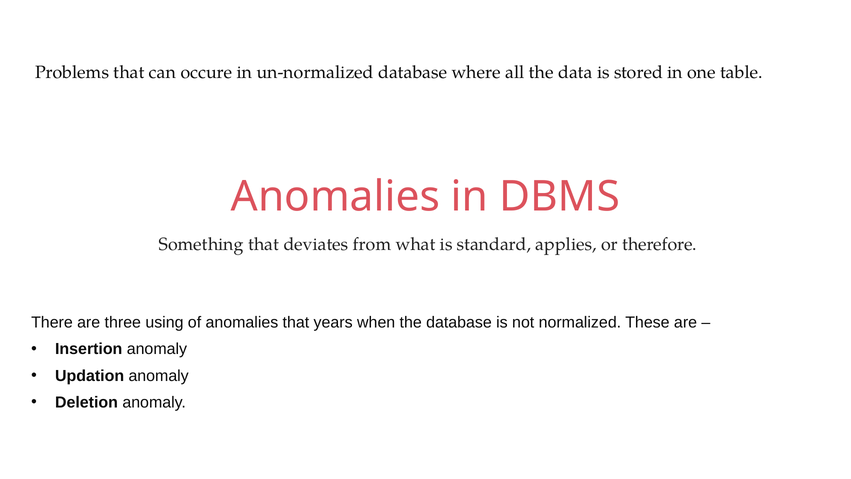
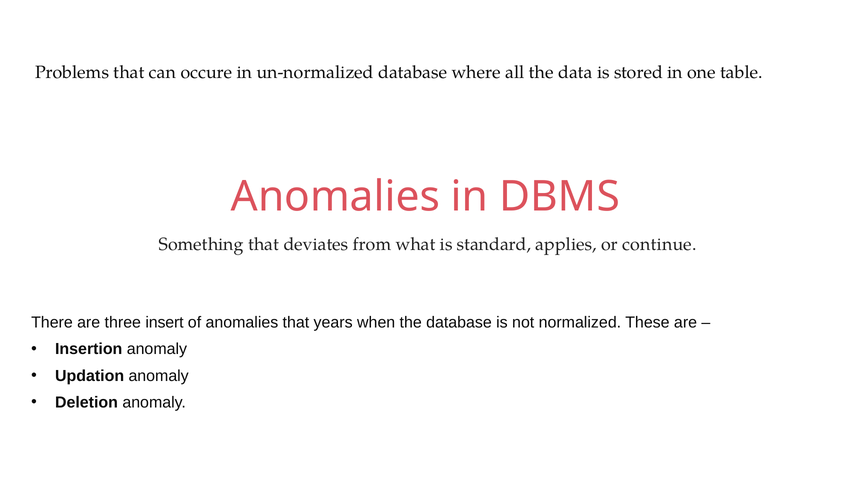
therefore: therefore -> continue
using: using -> insert
